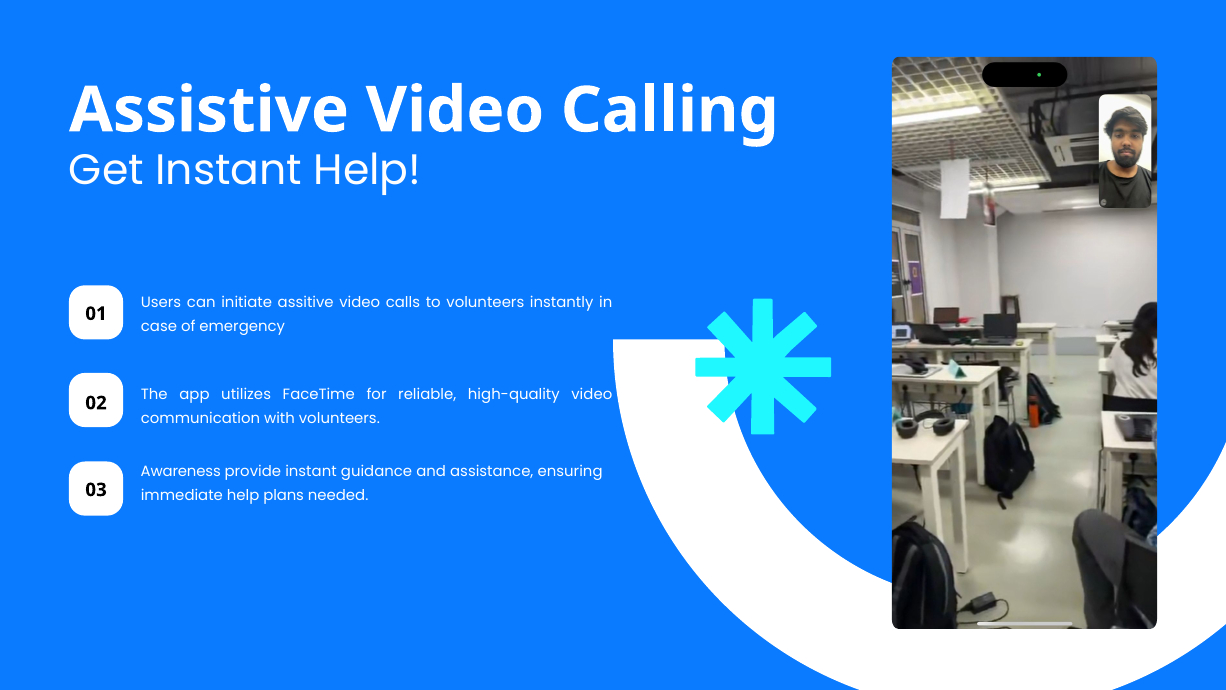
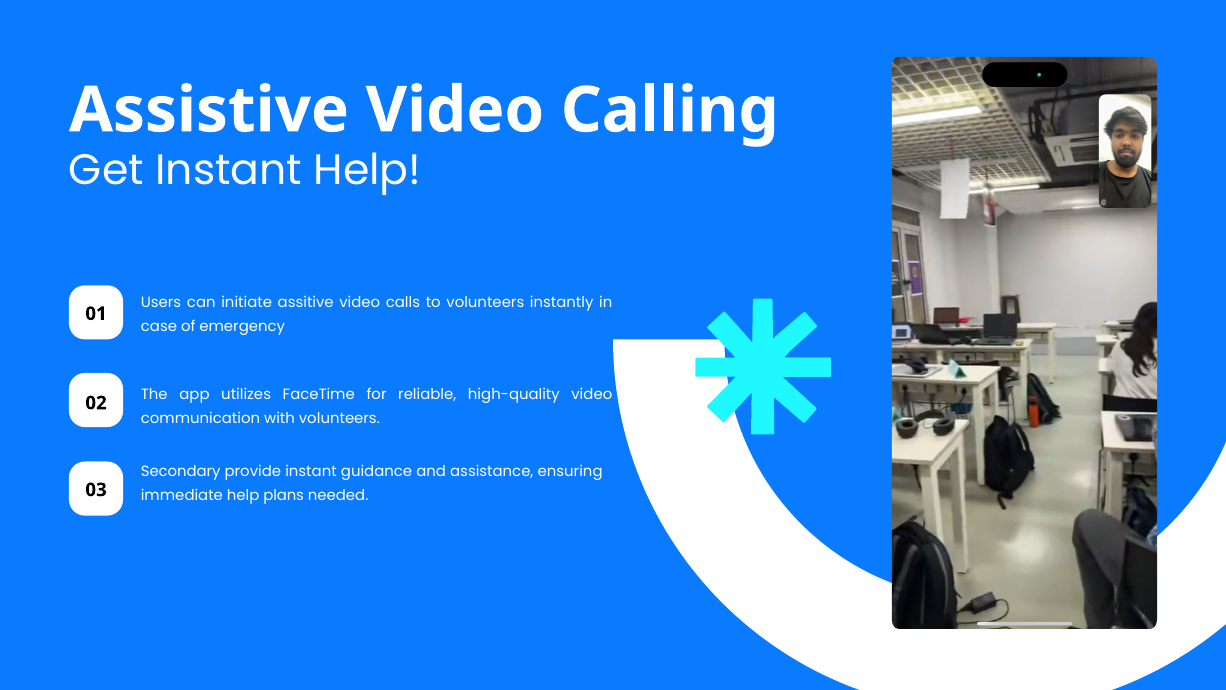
Awareness: Awareness -> Secondary
